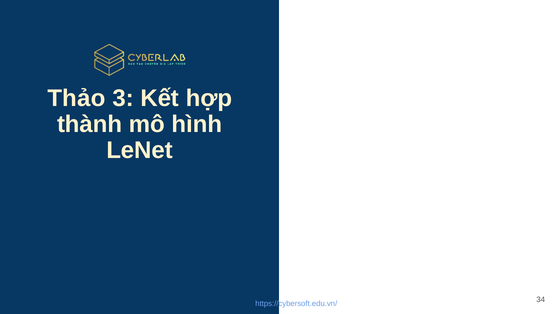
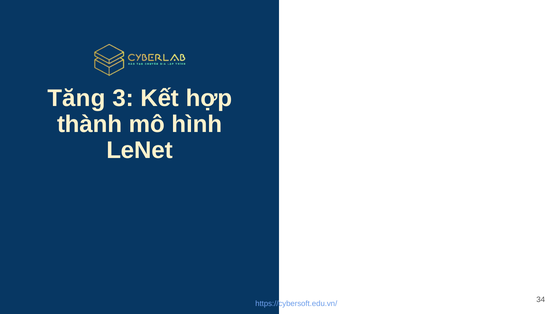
Thảo: Thảo -> Tăng
